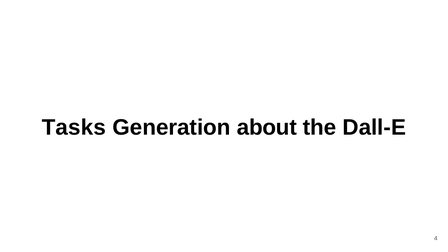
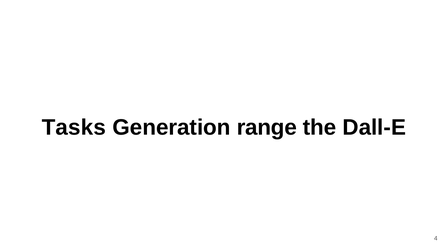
about: about -> range
